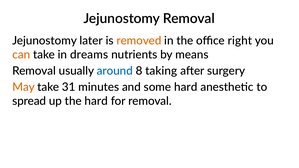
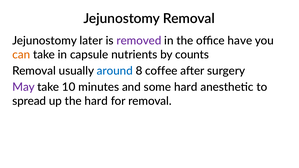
removed colour: orange -> purple
right: right -> have
dreams: dreams -> capsule
means: means -> counts
taking: taking -> coffee
May colour: orange -> purple
31: 31 -> 10
